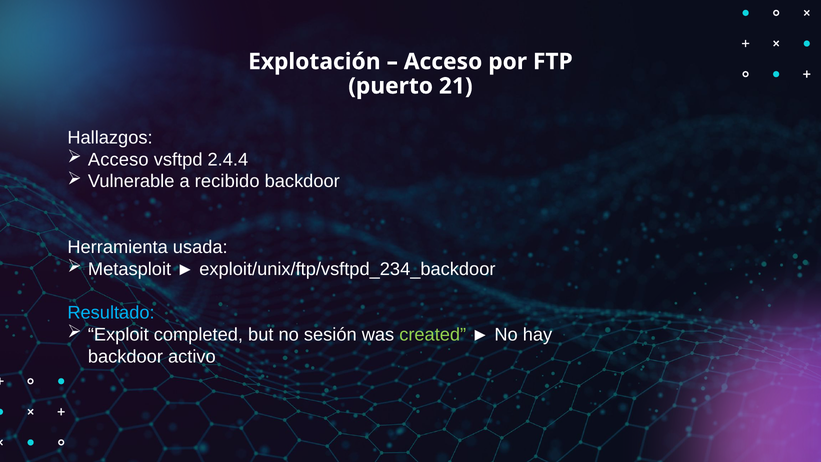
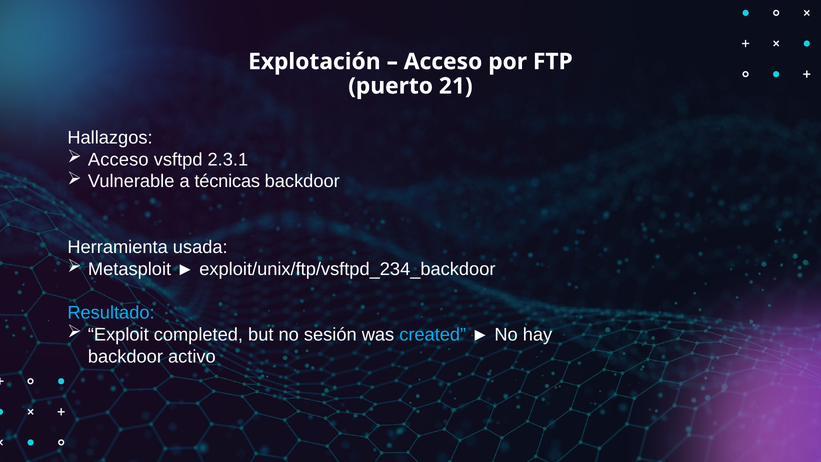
2.4.4: 2.4.4 -> 2.3.1
recibido: recibido -> técnicas
created colour: light green -> light blue
